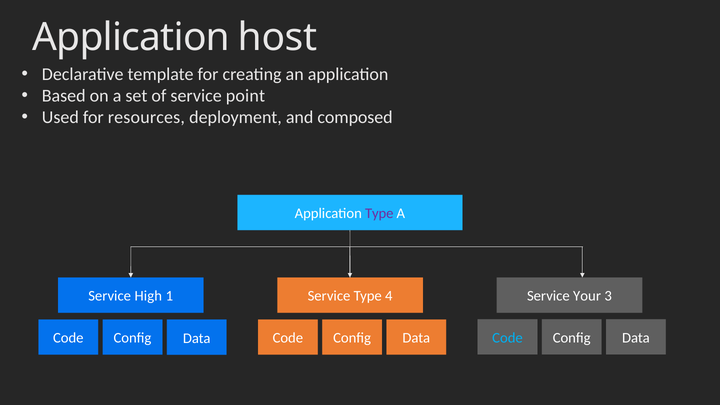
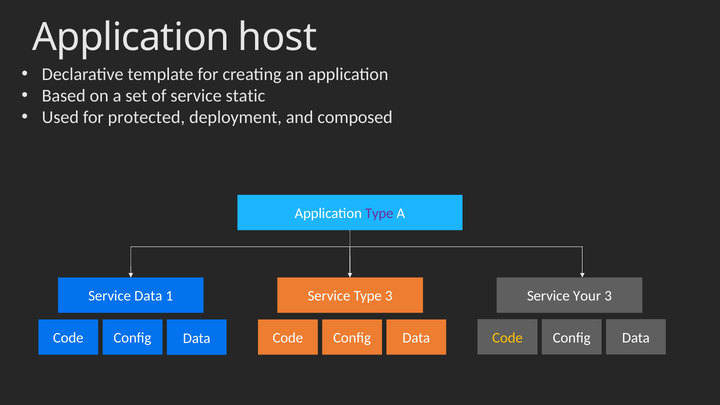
point: point -> static
resources: resources -> protected
Service High: High -> Data
Type 4: 4 -> 3
Code at (507, 338) colour: light blue -> yellow
